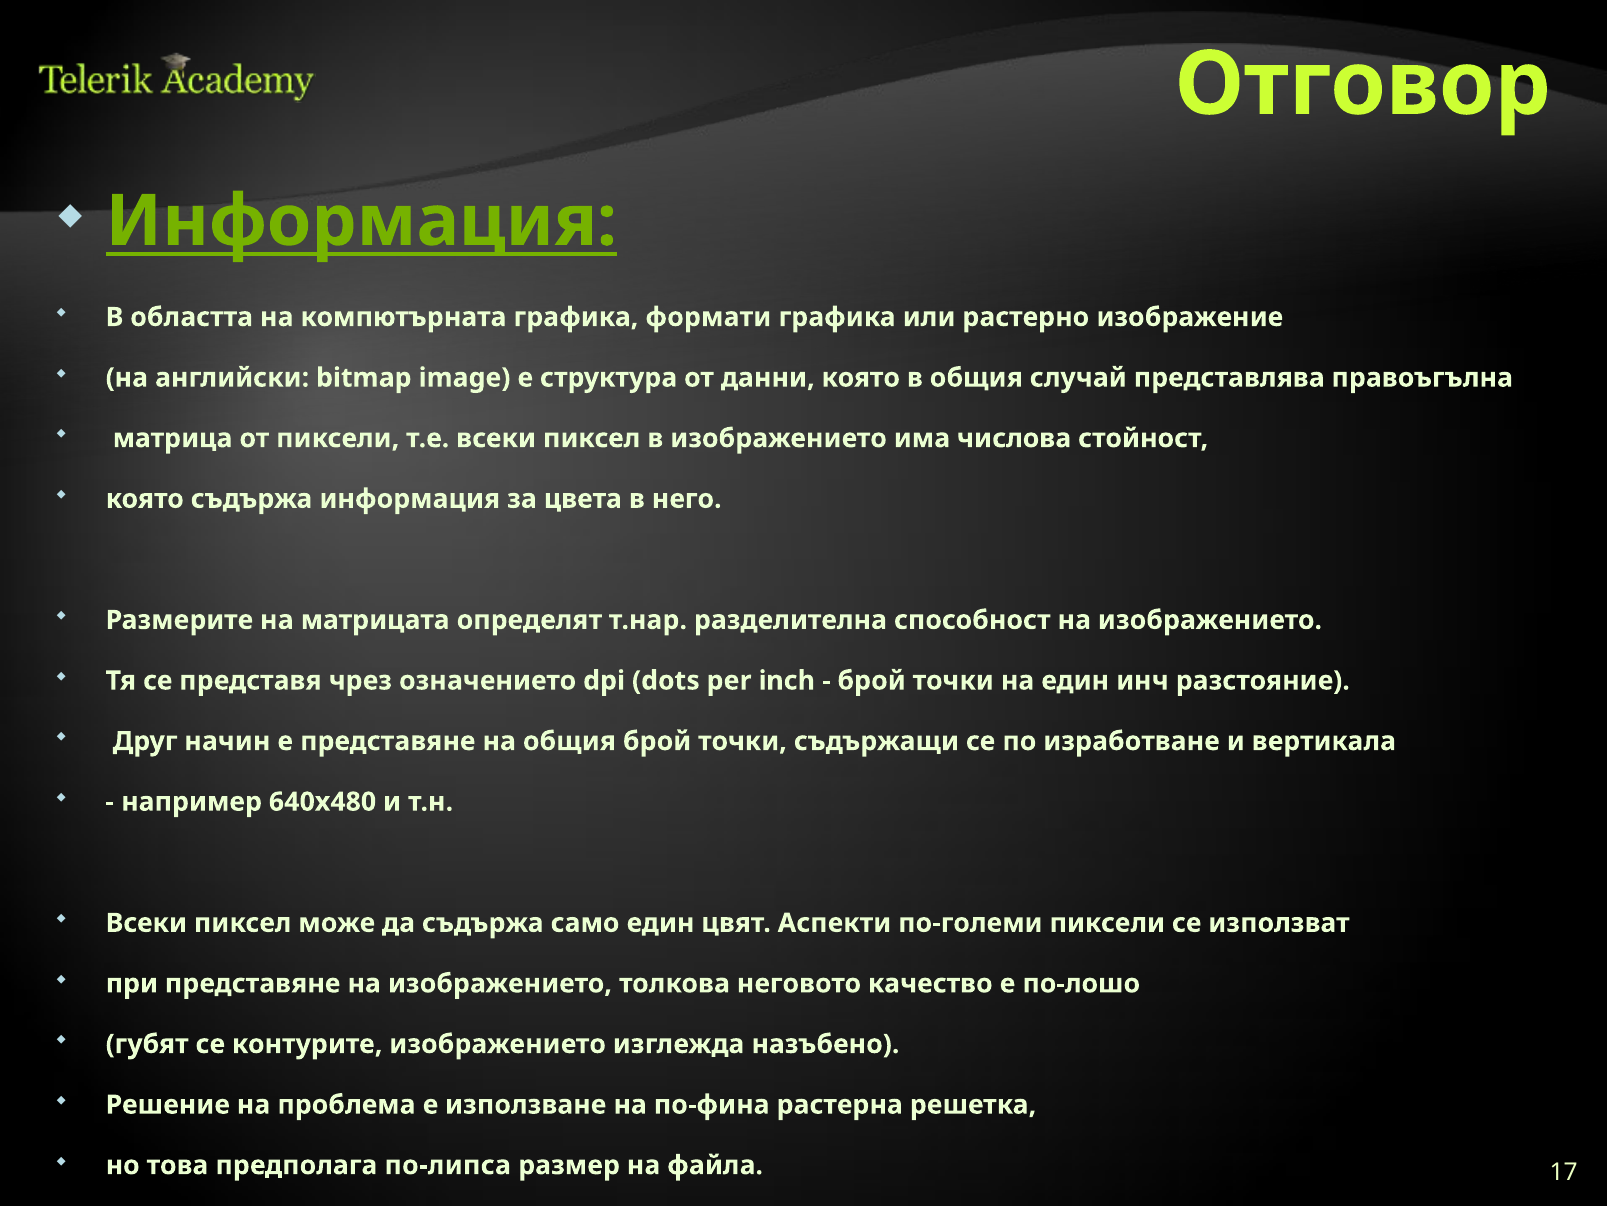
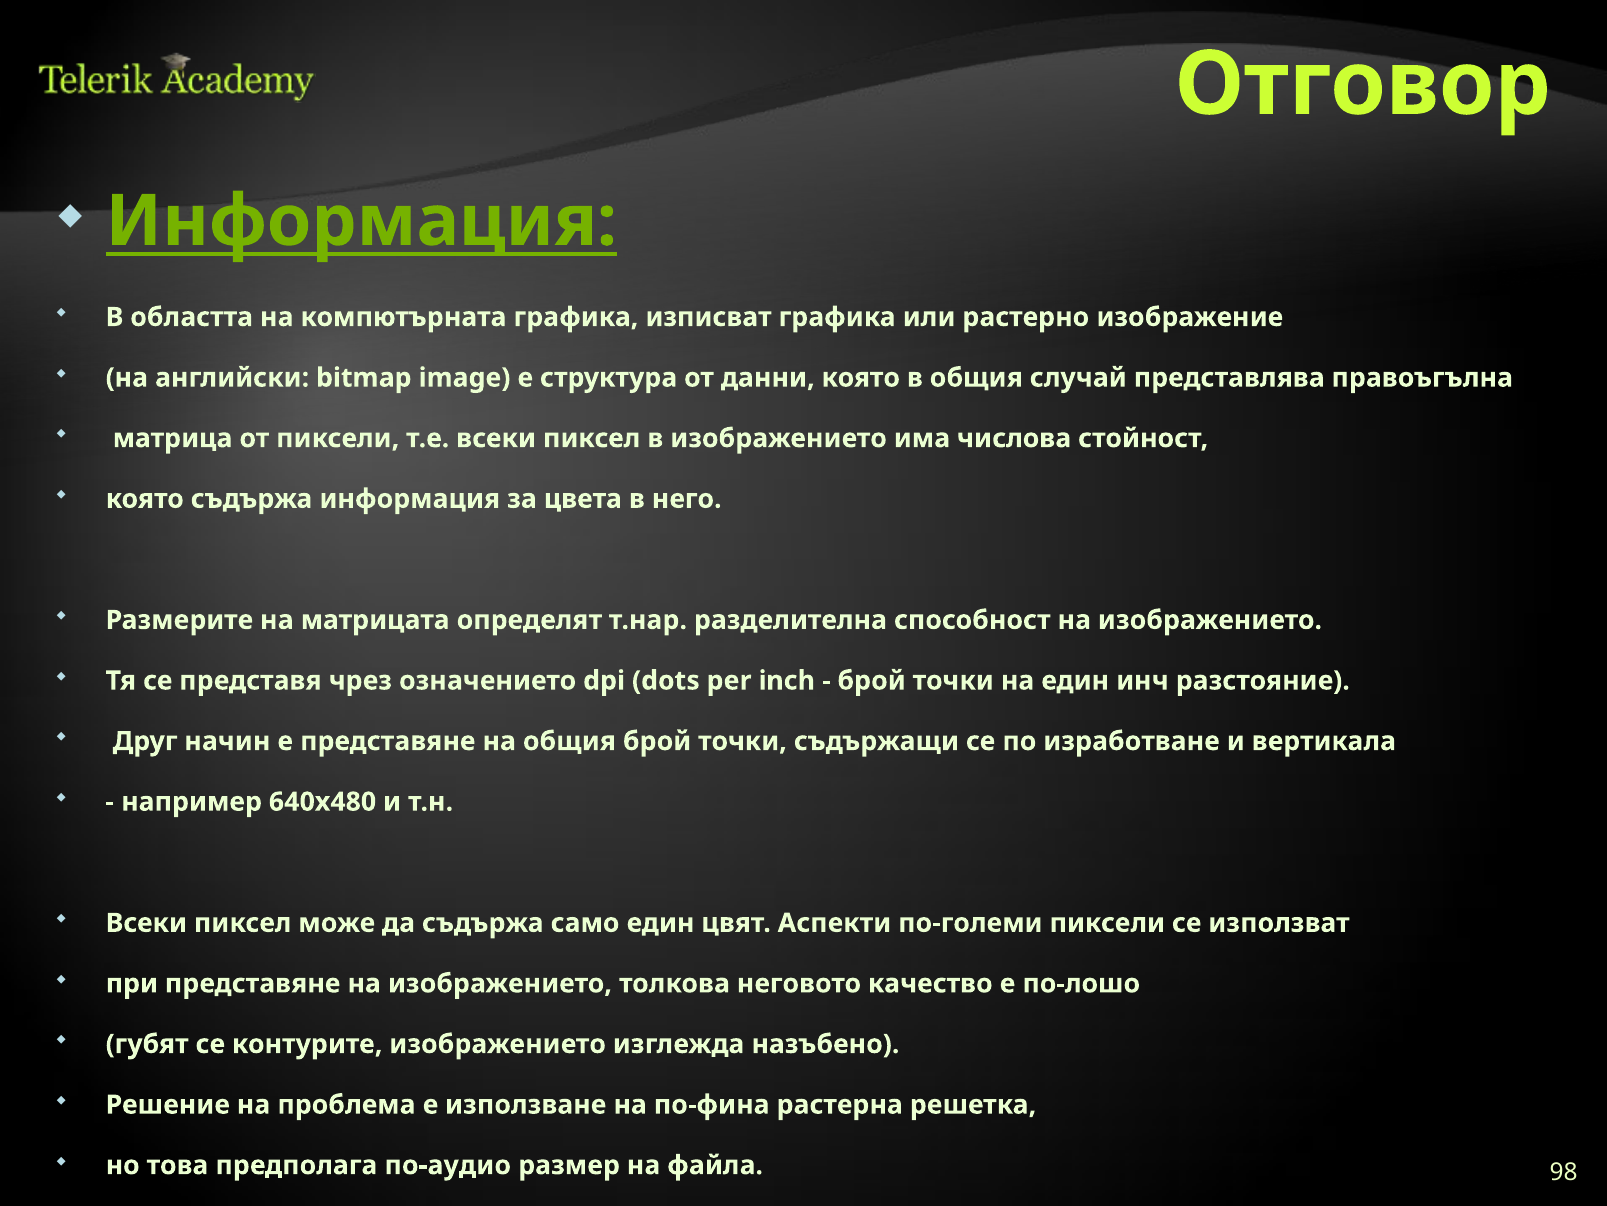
формати: формати -> изписват
по-липса: по-липса -> по-аудио
17: 17 -> 98
